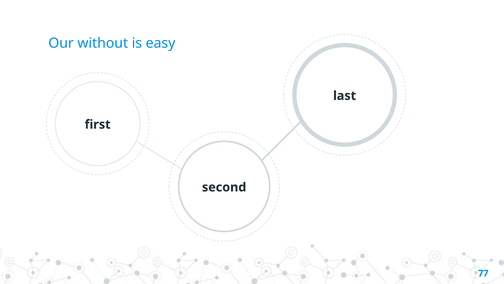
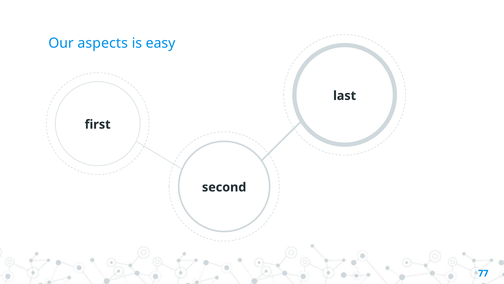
without: without -> aspects
